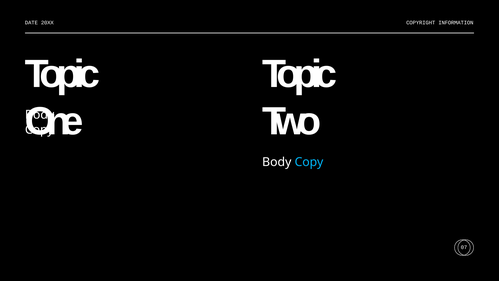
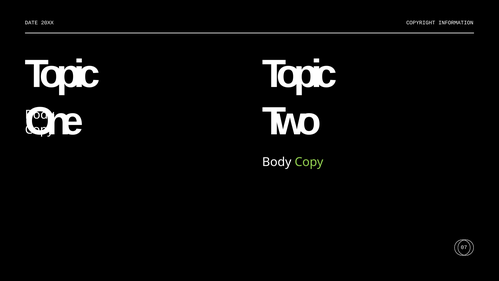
Copy at (309, 162) colour: light blue -> light green
